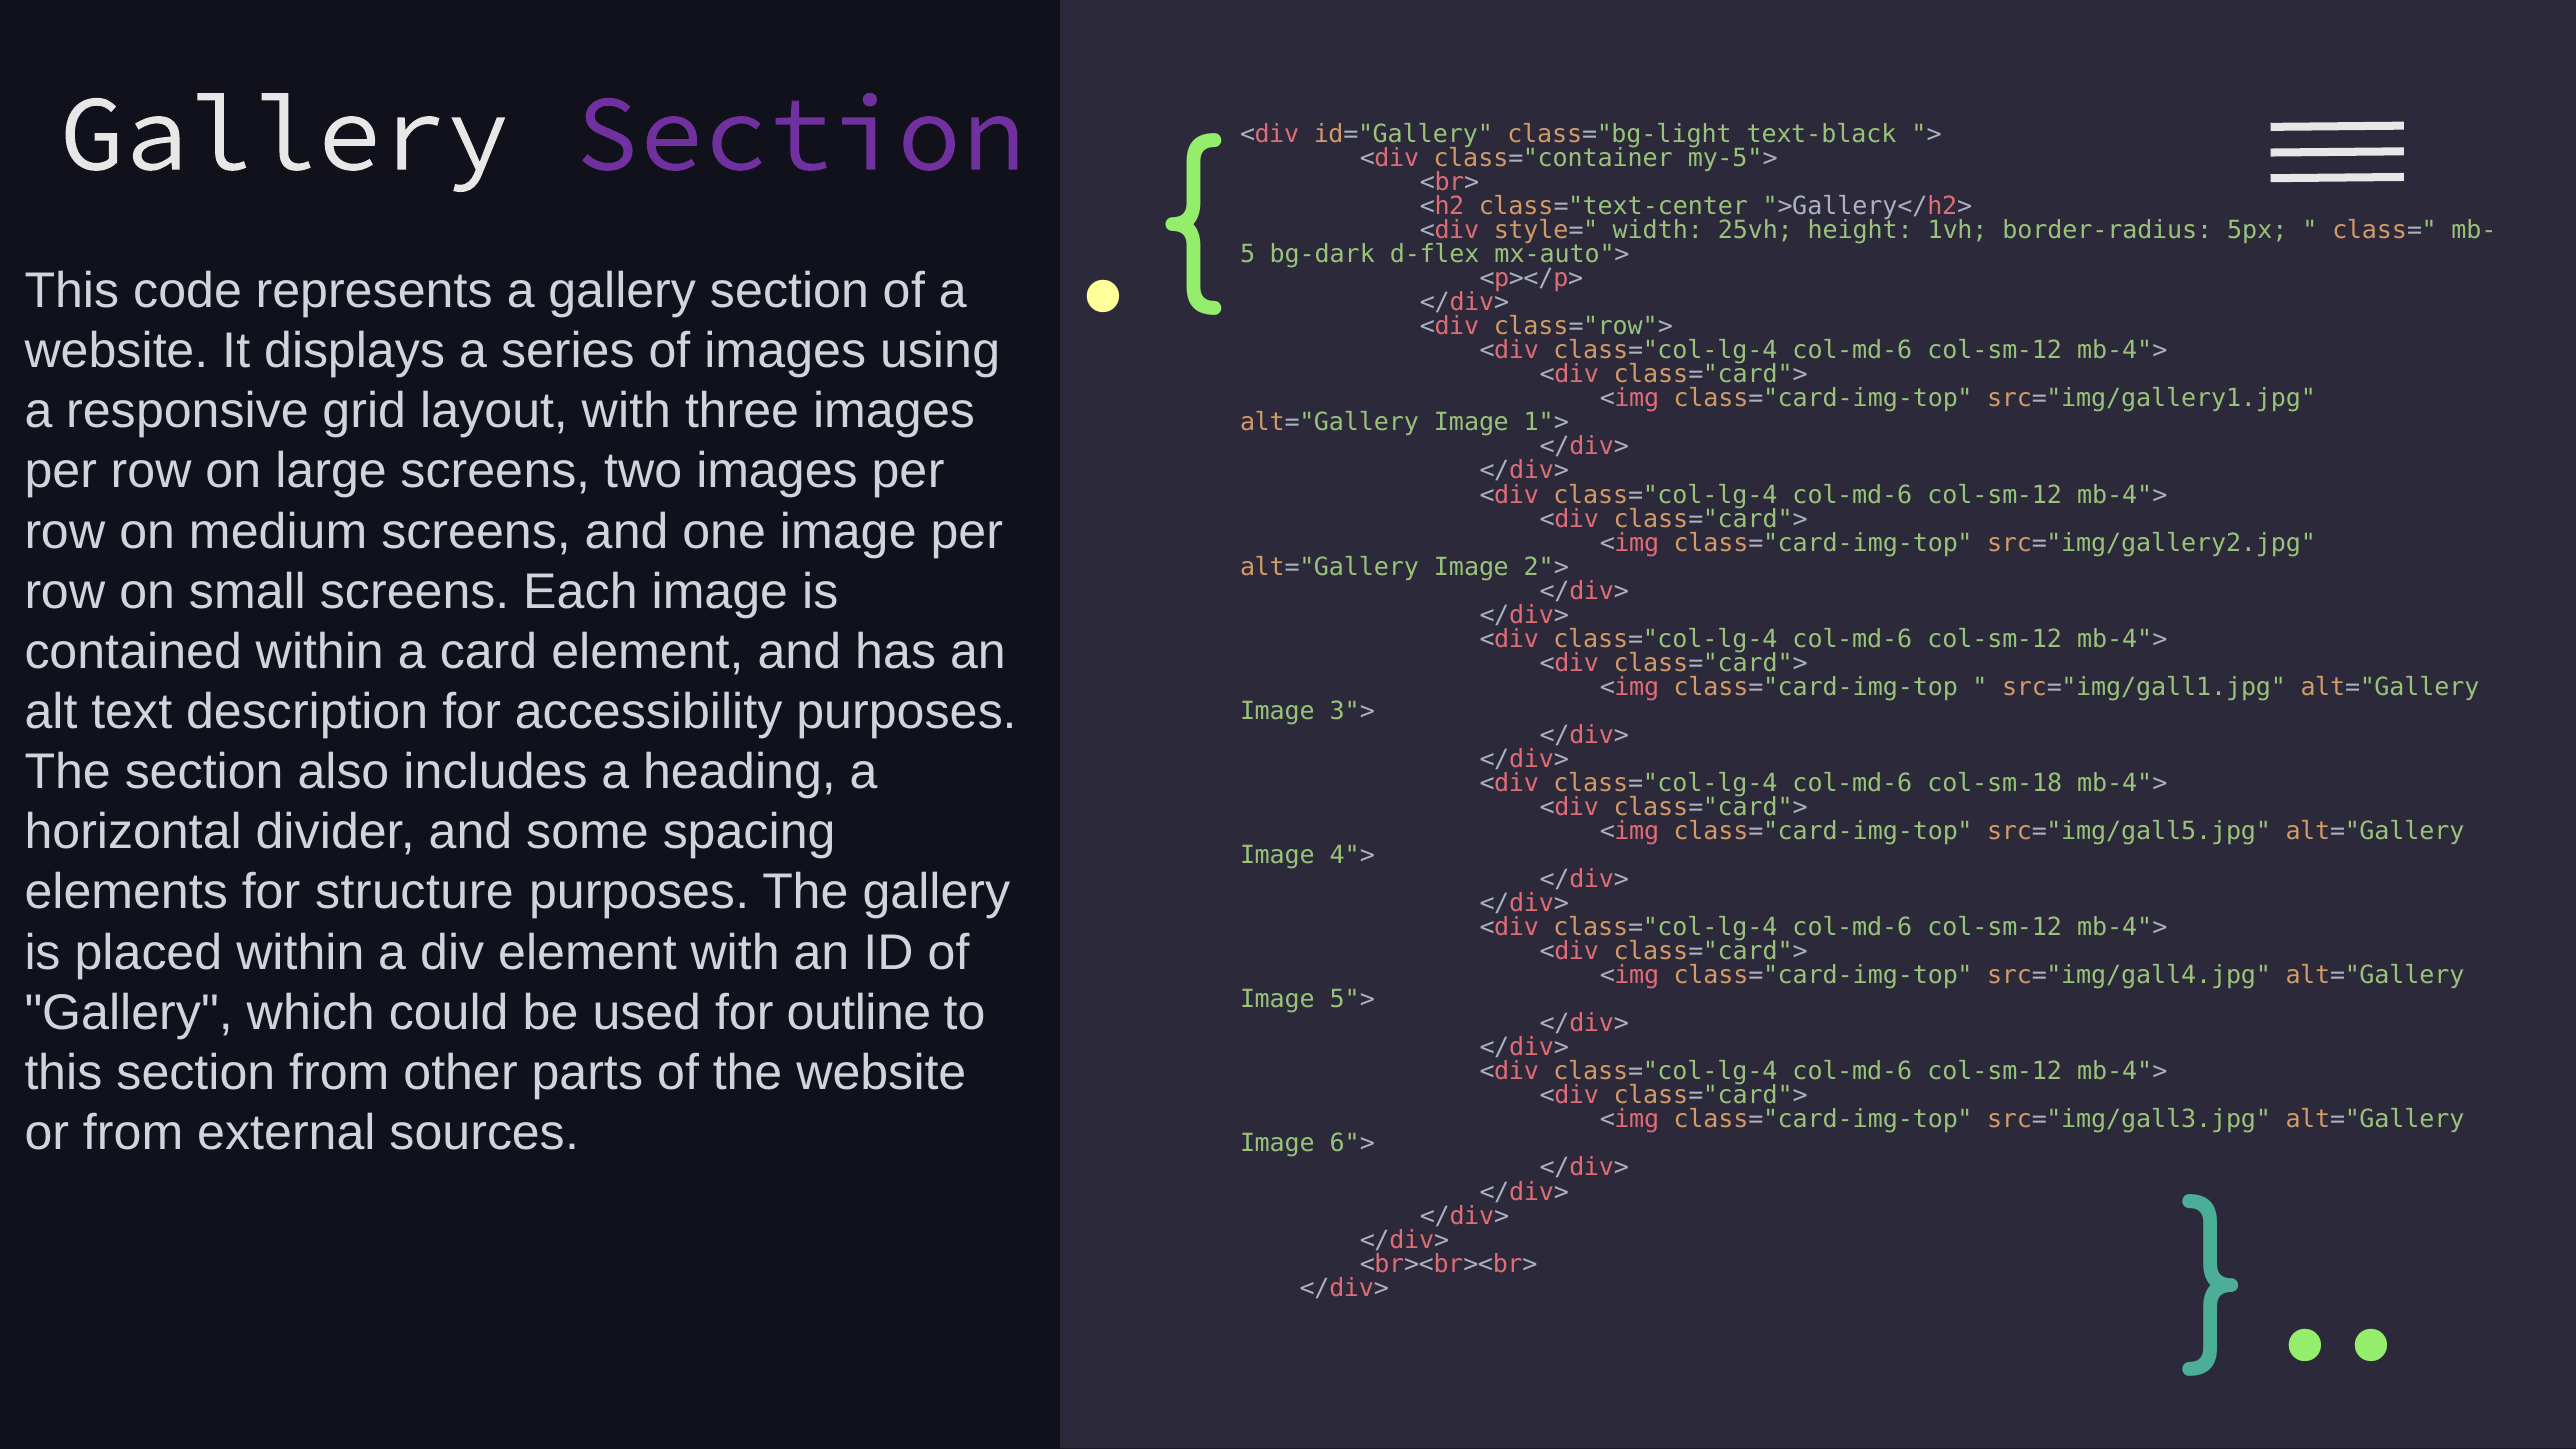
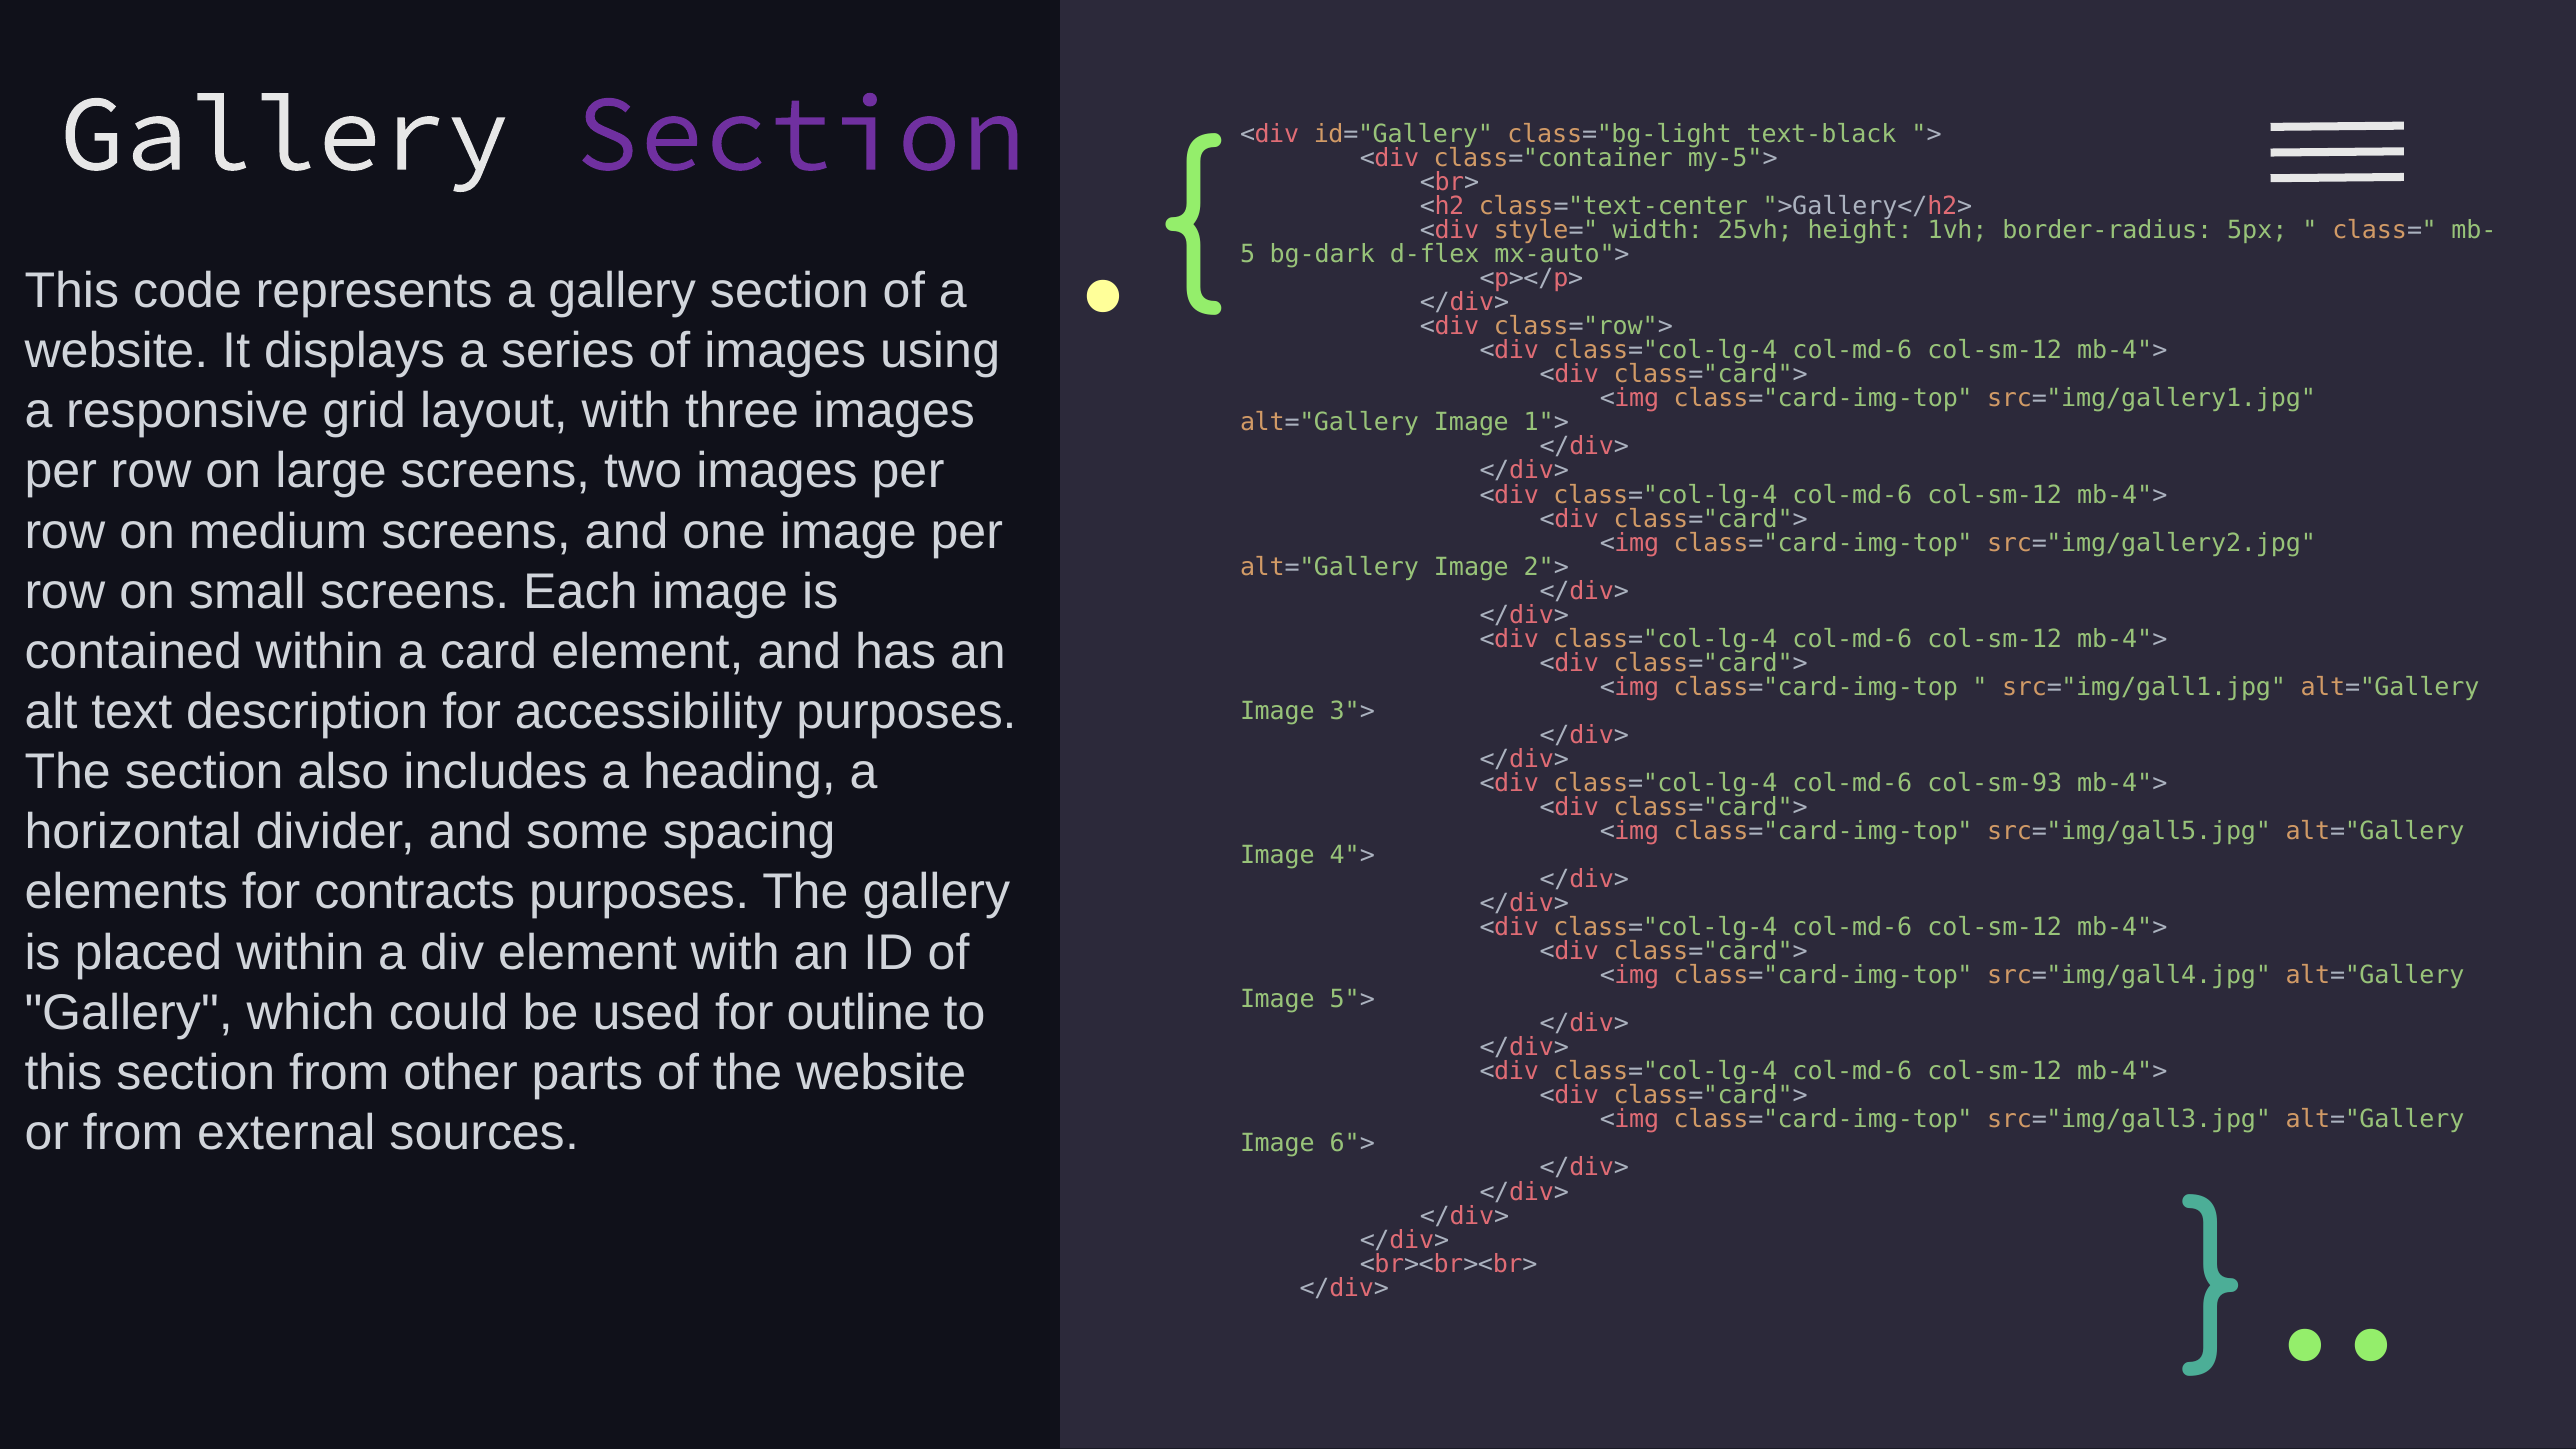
col-sm-18: col-sm-18 -> col-sm-93
structure: structure -> contracts
